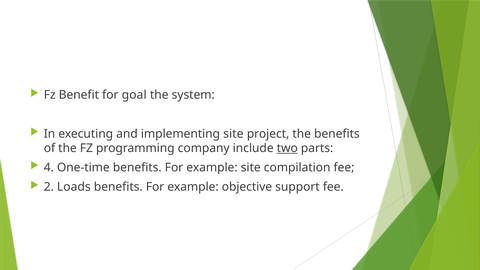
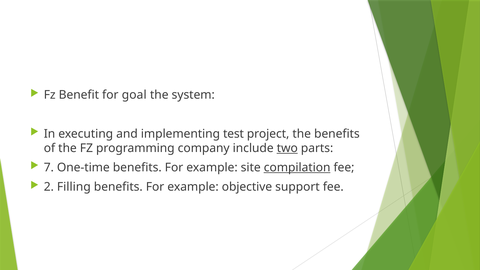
implementing site: site -> test
4: 4 -> 7
compilation underline: none -> present
Loads: Loads -> Filling
